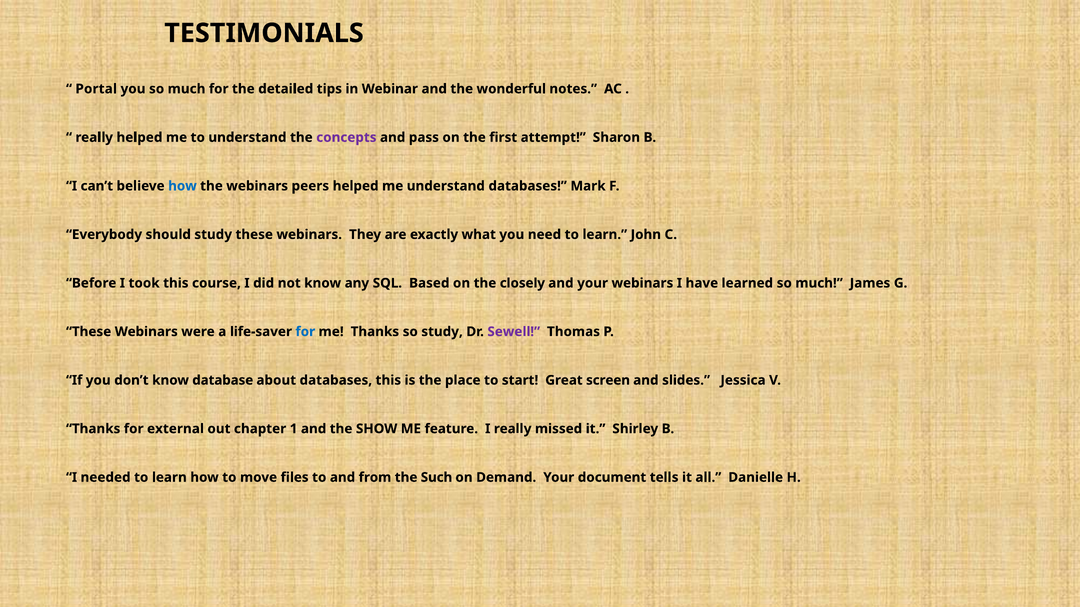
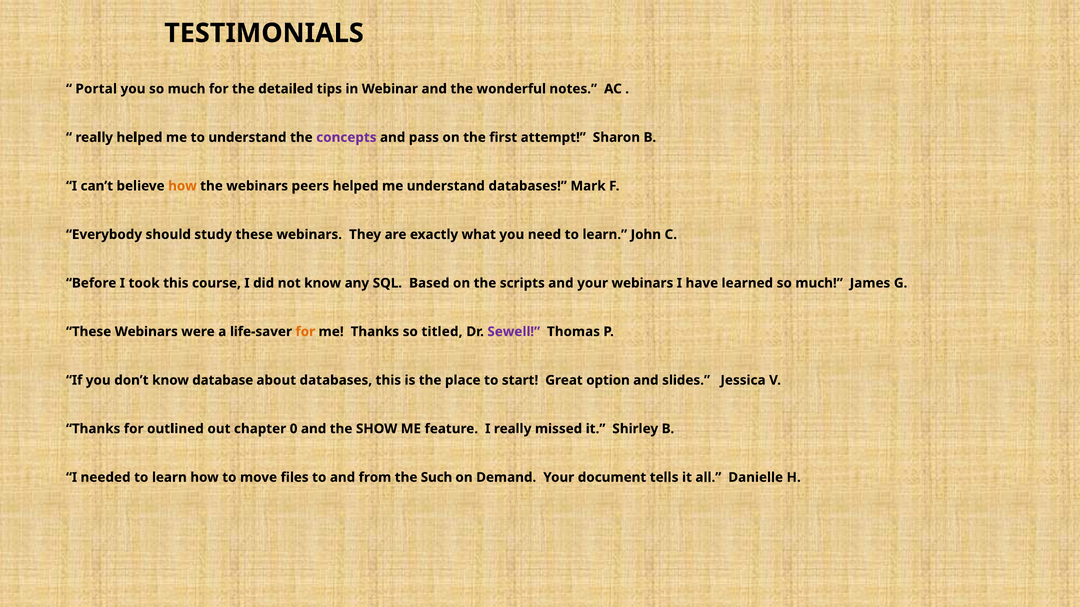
how at (182, 186) colour: blue -> orange
closely: closely -> scripts
for at (305, 332) colour: blue -> orange
so study: study -> titled
screen: screen -> option
external: external -> outlined
1: 1 -> 0
